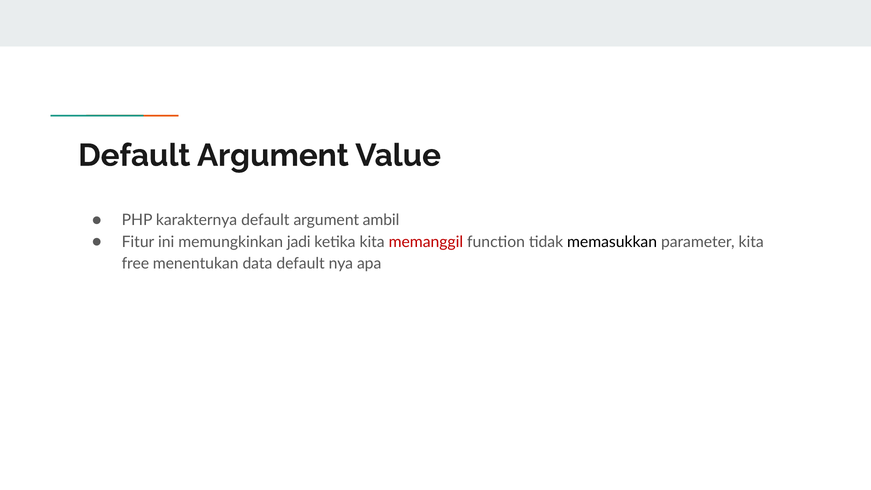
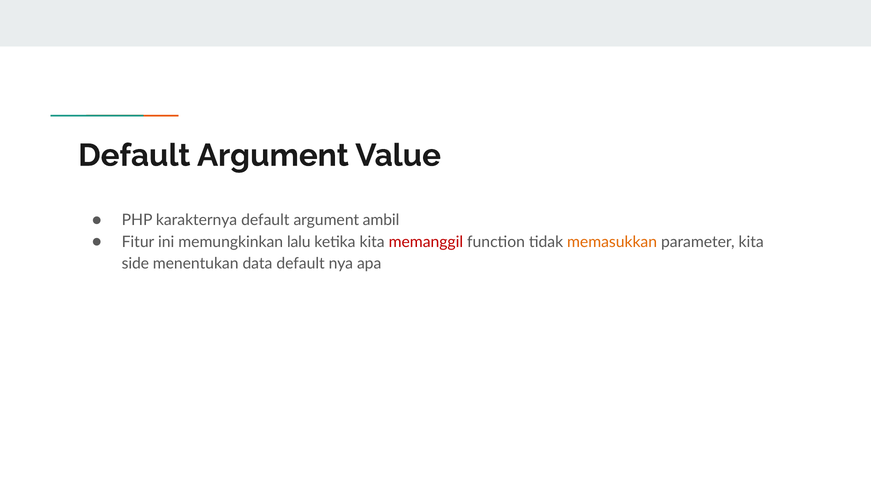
jadi: jadi -> lalu
memasukkan colour: black -> orange
free: free -> side
